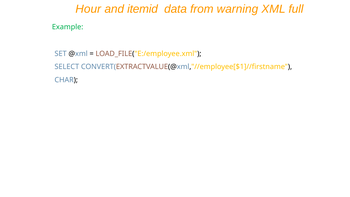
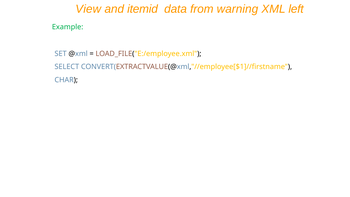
Hour: Hour -> View
full: full -> left
